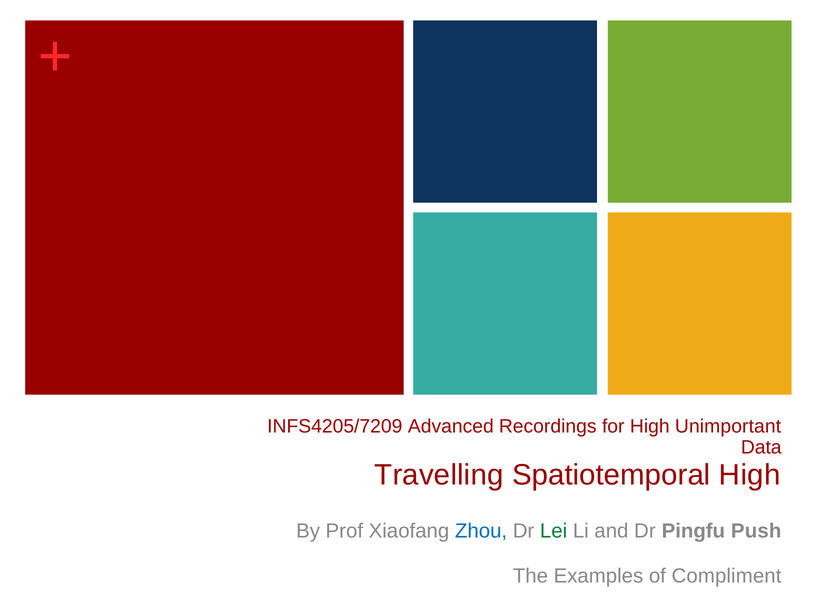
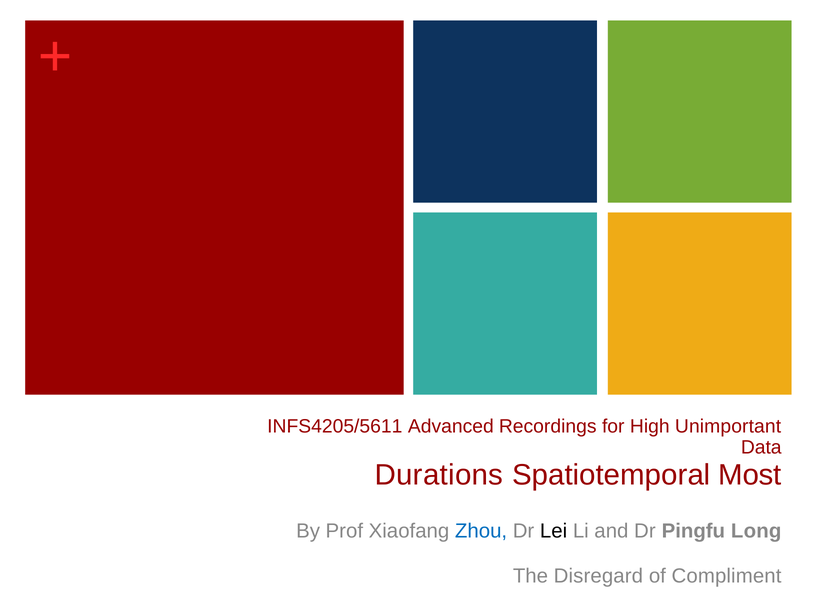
INFS4205/7209: INFS4205/7209 -> INFS4205/5611
Travelling: Travelling -> Durations
Spatiotemporal High: High -> Most
Lei colour: green -> black
Push: Push -> Long
Examples: Examples -> Disregard
